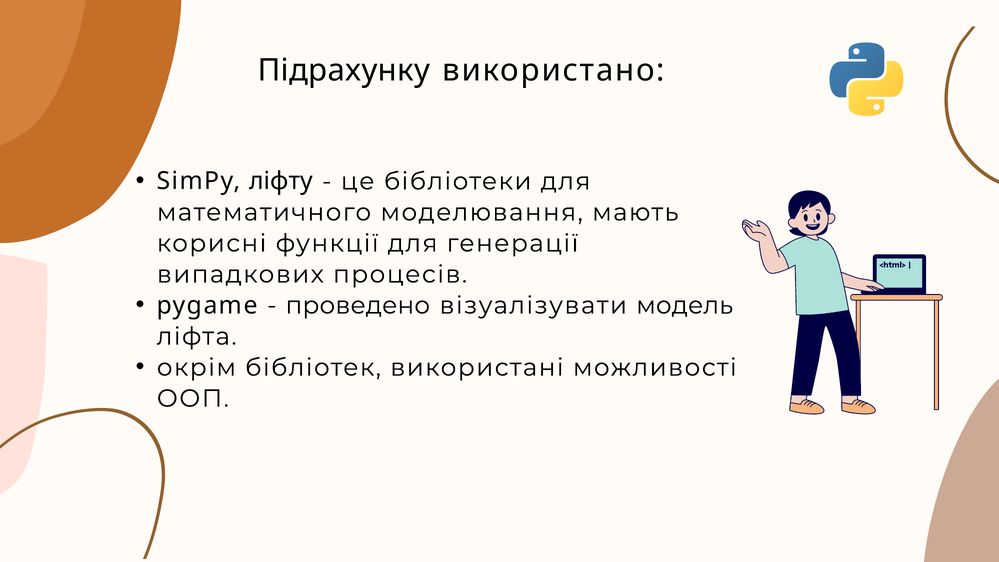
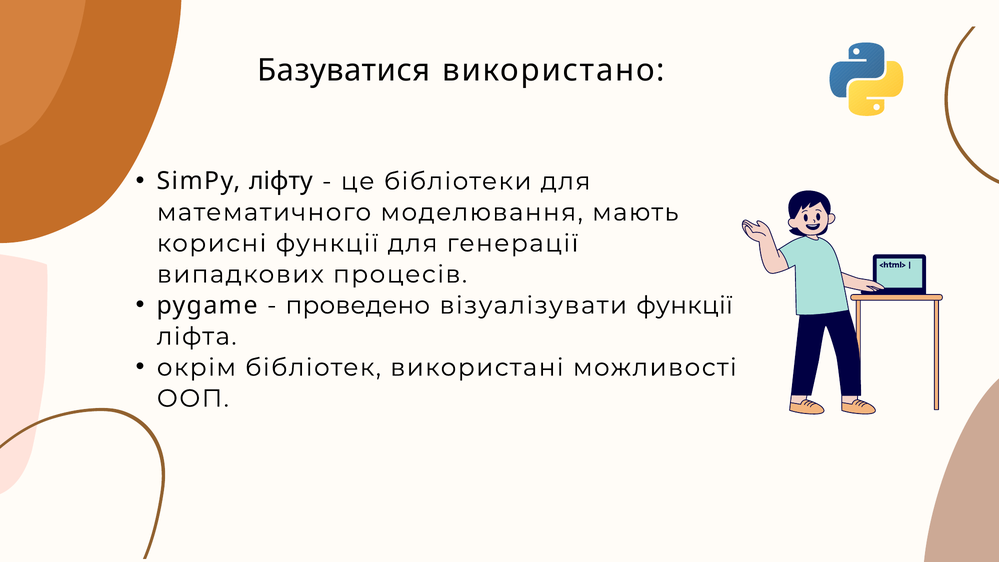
Підрахунку: Підрахунку -> Базуватися
візуалізувати модель: модель -> функції
